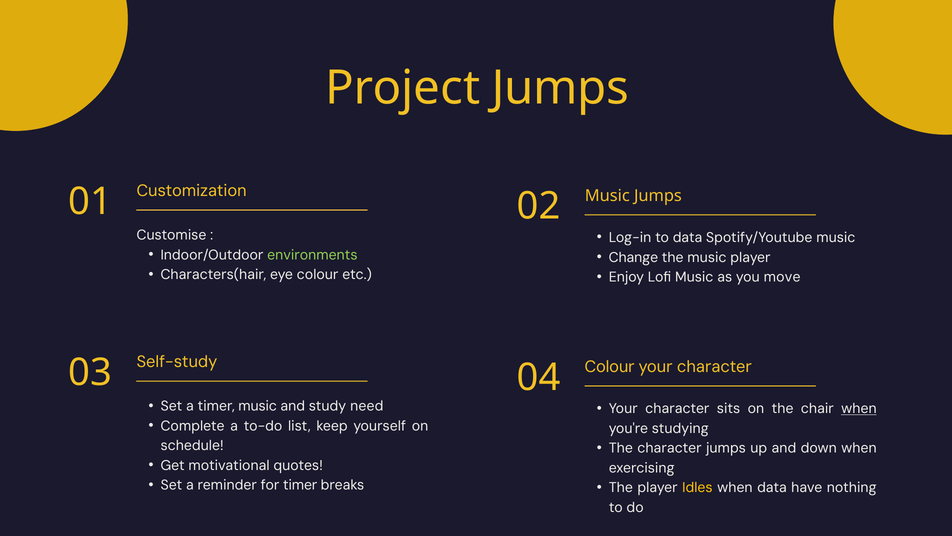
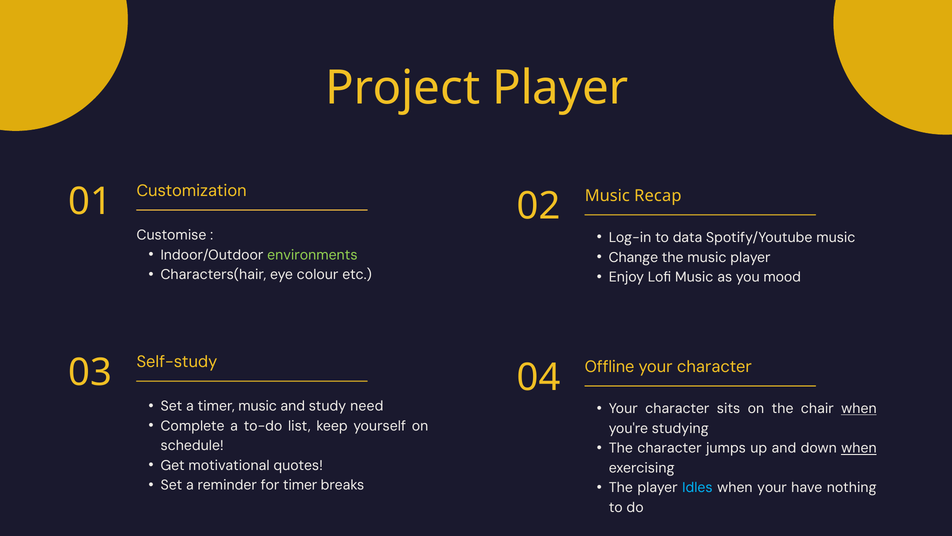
Project Jumps: Jumps -> Player
Music Jumps: Jumps -> Recap
move: move -> mood
04 Colour: Colour -> Offline
when at (859, 448) underline: none -> present
Idles colour: yellow -> light blue
when data: data -> your
